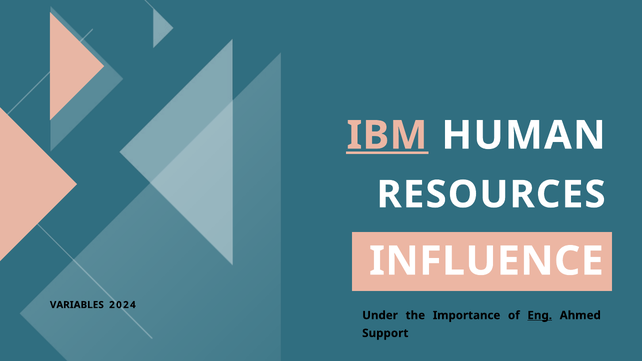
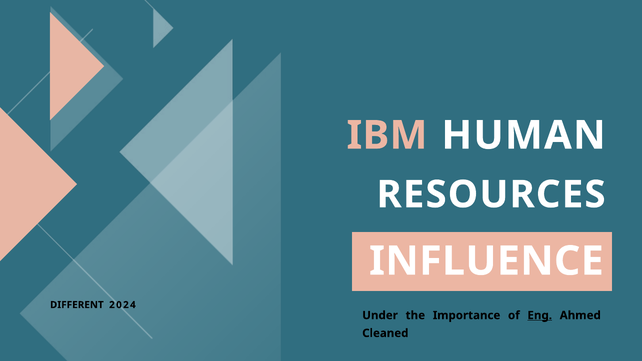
IBM underline: present -> none
VARIABLES: VARIABLES -> DIFFERENT
Support: Support -> Cleaned
